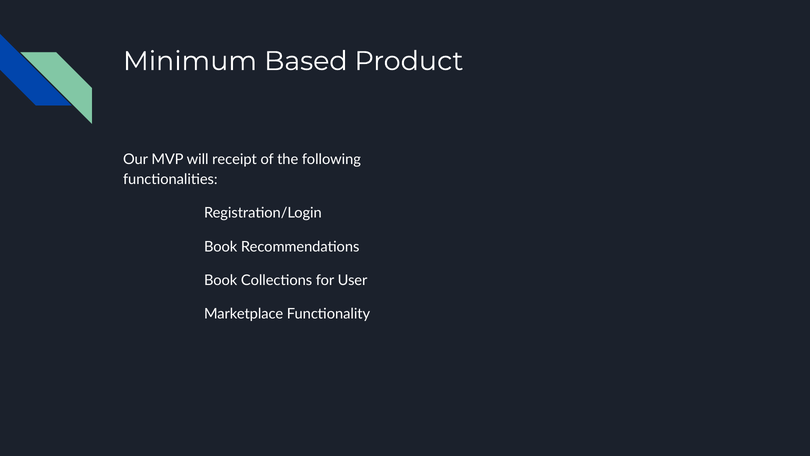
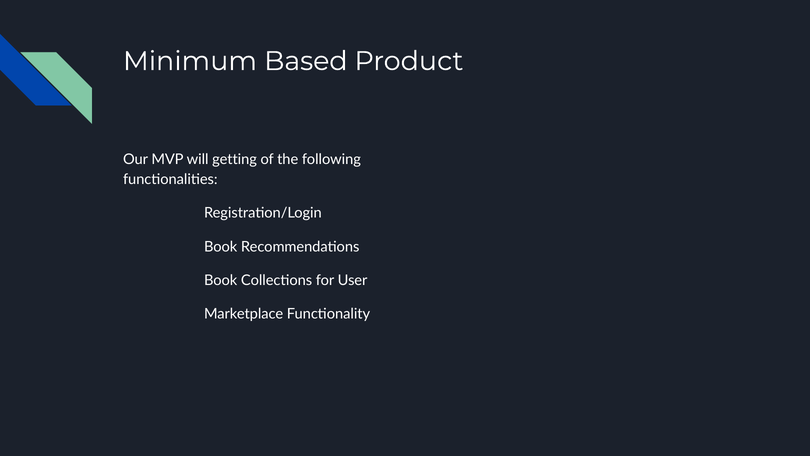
receipt: receipt -> getting
